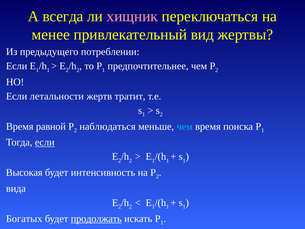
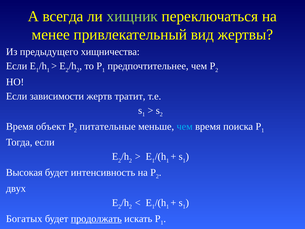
хищник colour: pink -> light green
потреблении: потреблении -> хищничества
летальности: летальности -> зависимости
равной: равной -> объект
наблюдаться: наблюдаться -> питательные
если at (45, 142) underline: present -> none
вида: вида -> двух
